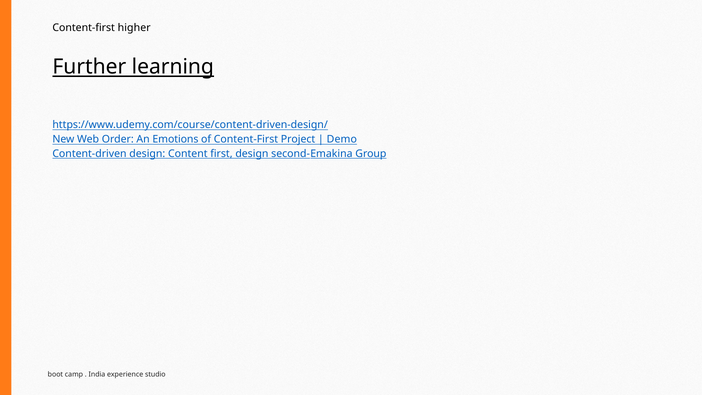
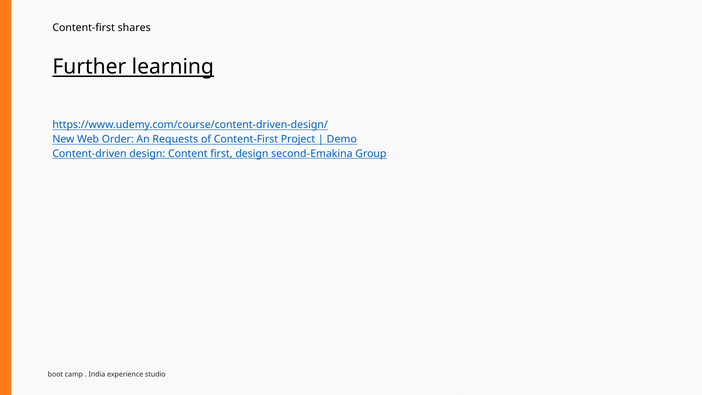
higher: higher -> shares
Emotions: Emotions -> Requests
